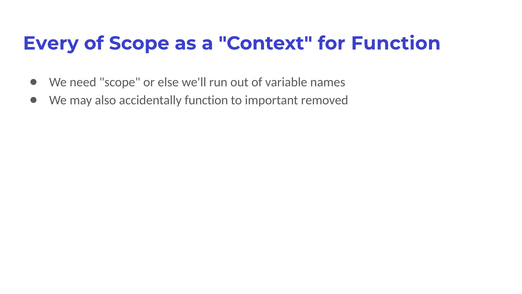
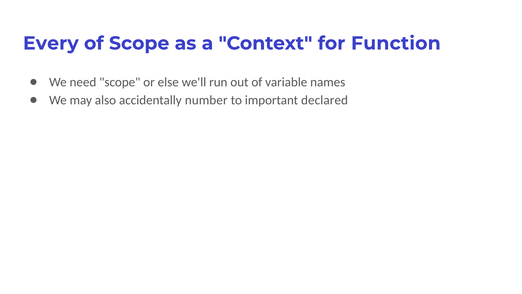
accidentally function: function -> number
removed: removed -> declared
